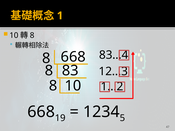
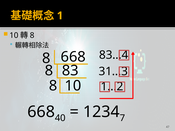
12…3: 12…3 -> 31…3
19: 19 -> 40
5: 5 -> 7
